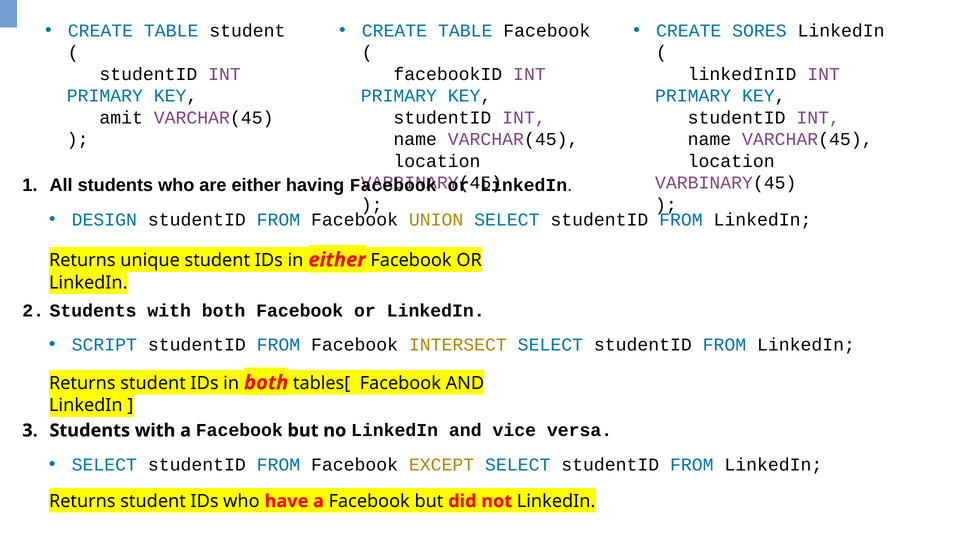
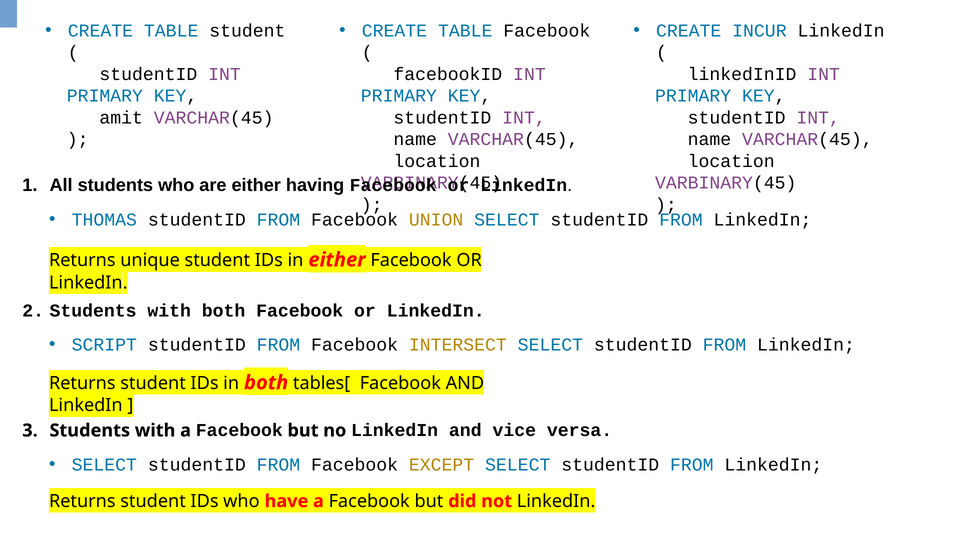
SORES: SORES -> INCUR
DESIGN: DESIGN -> THOMAS
